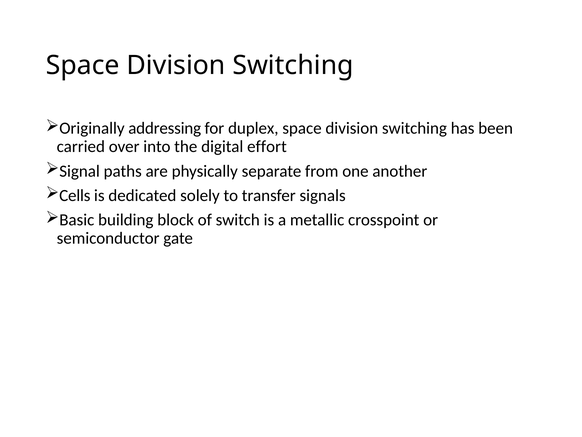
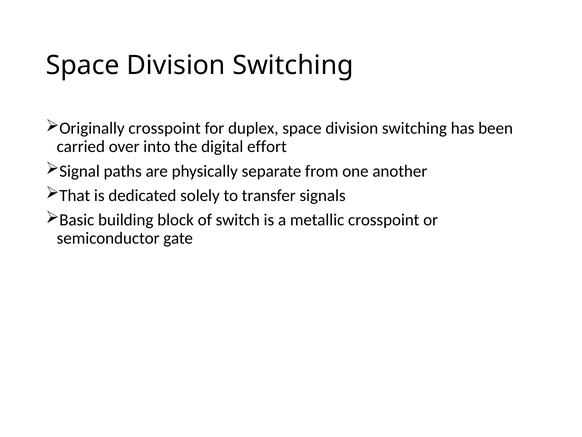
Originally addressing: addressing -> crosspoint
Cells: Cells -> That
